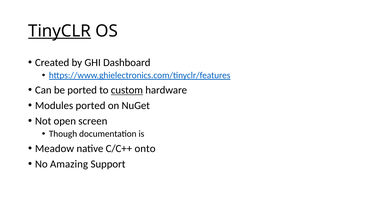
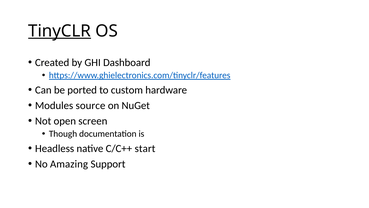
custom underline: present -> none
Modules ported: ported -> source
Meadow: Meadow -> Headless
onto: onto -> start
